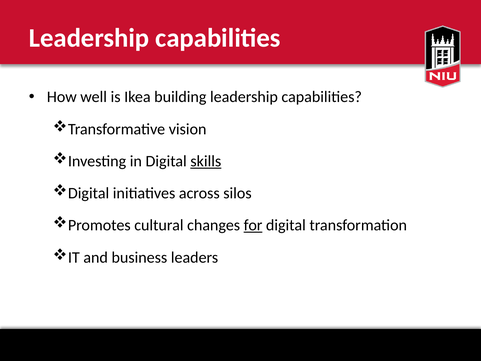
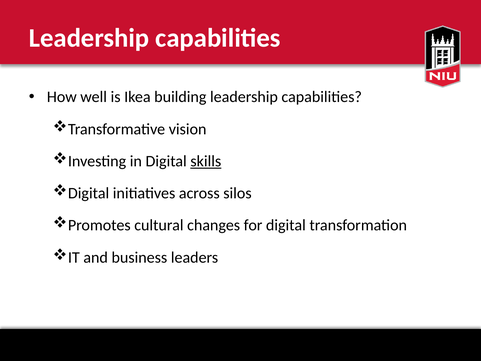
for underline: present -> none
